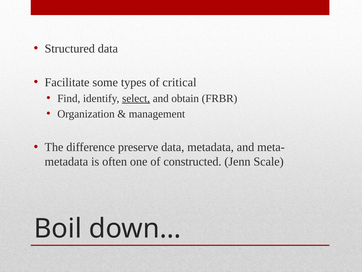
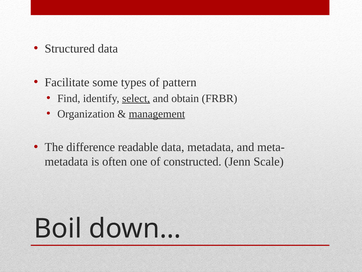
critical: critical -> pattern
management underline: none -> present
preserve: preserve -> readable
